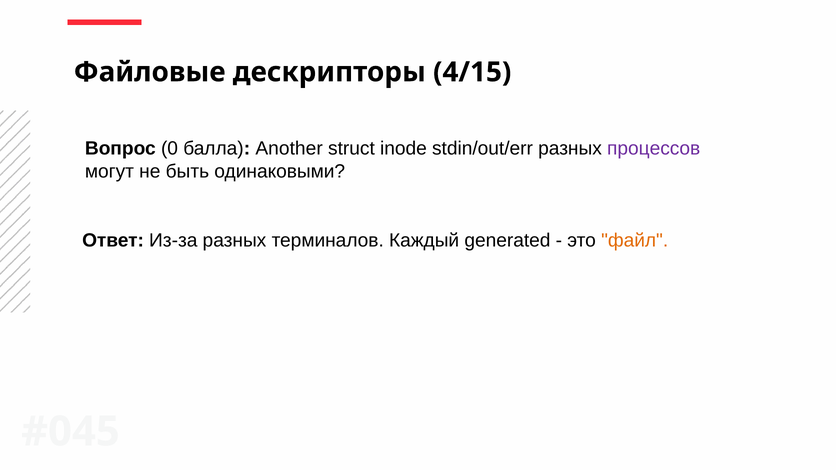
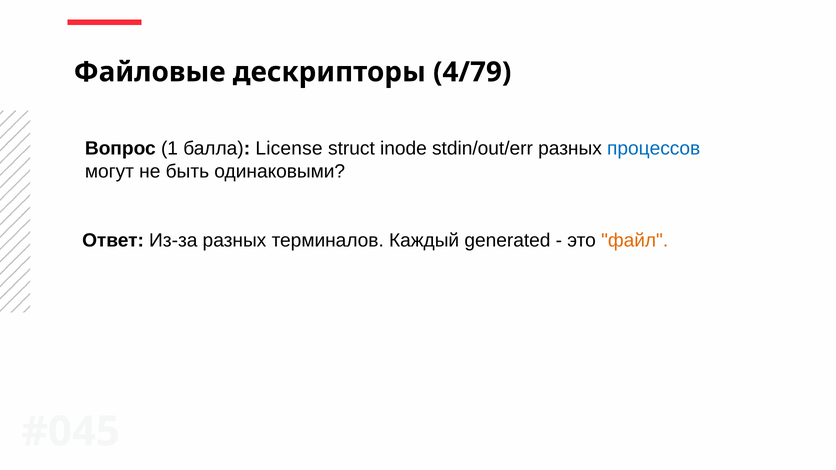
4/15: 4/15 -> 4/79
0: 0 -> 1
Another: Another -> License
процессов colour: purple -> blue
